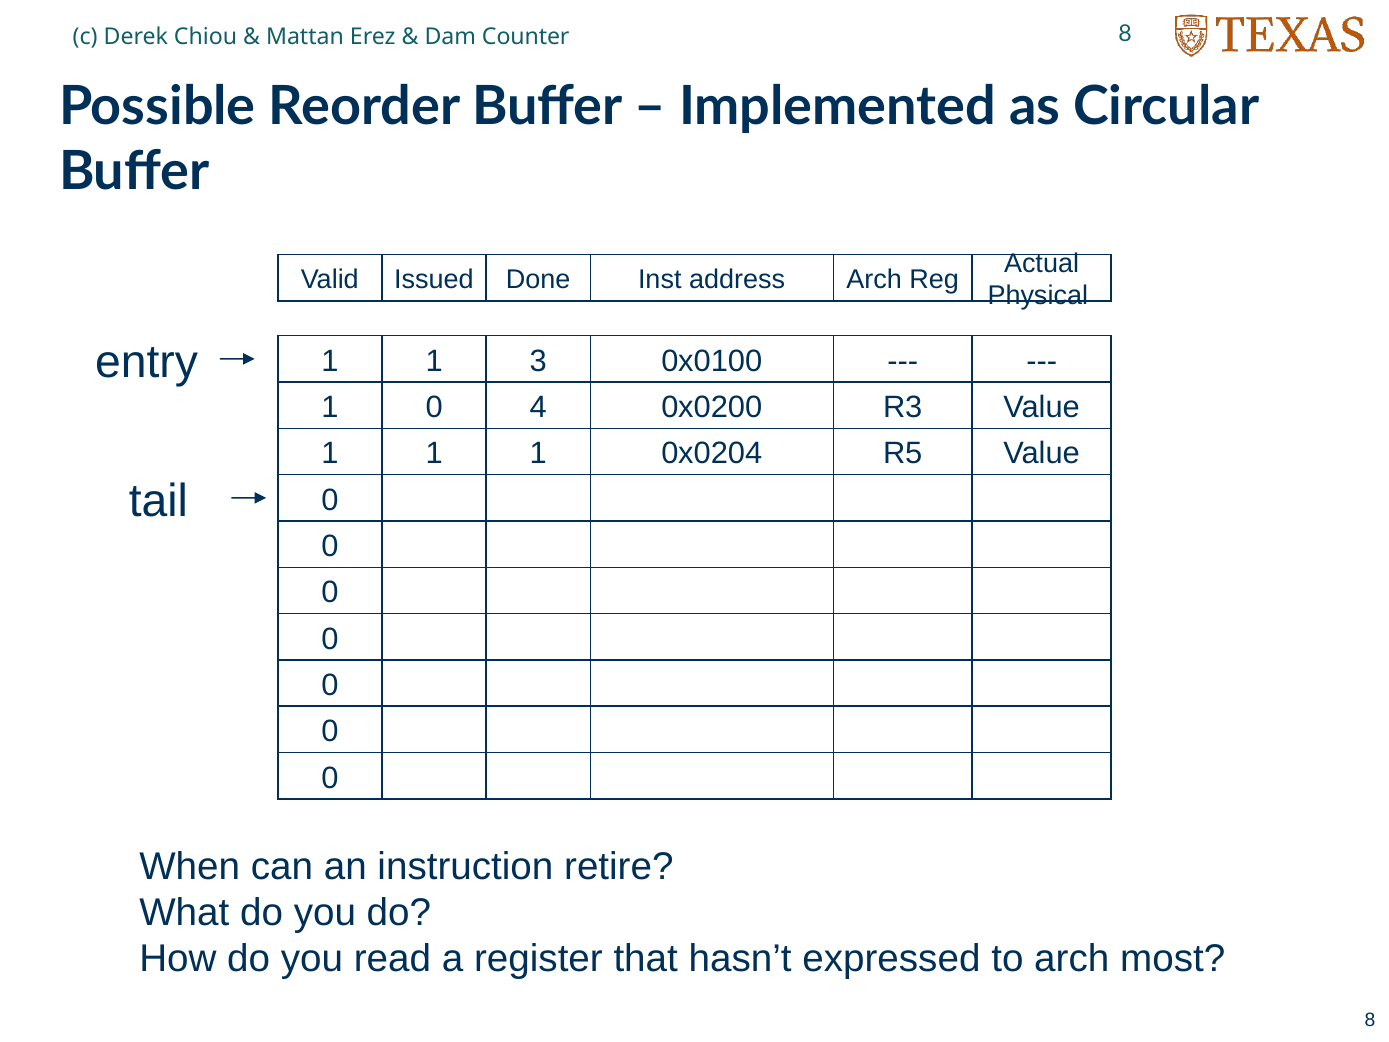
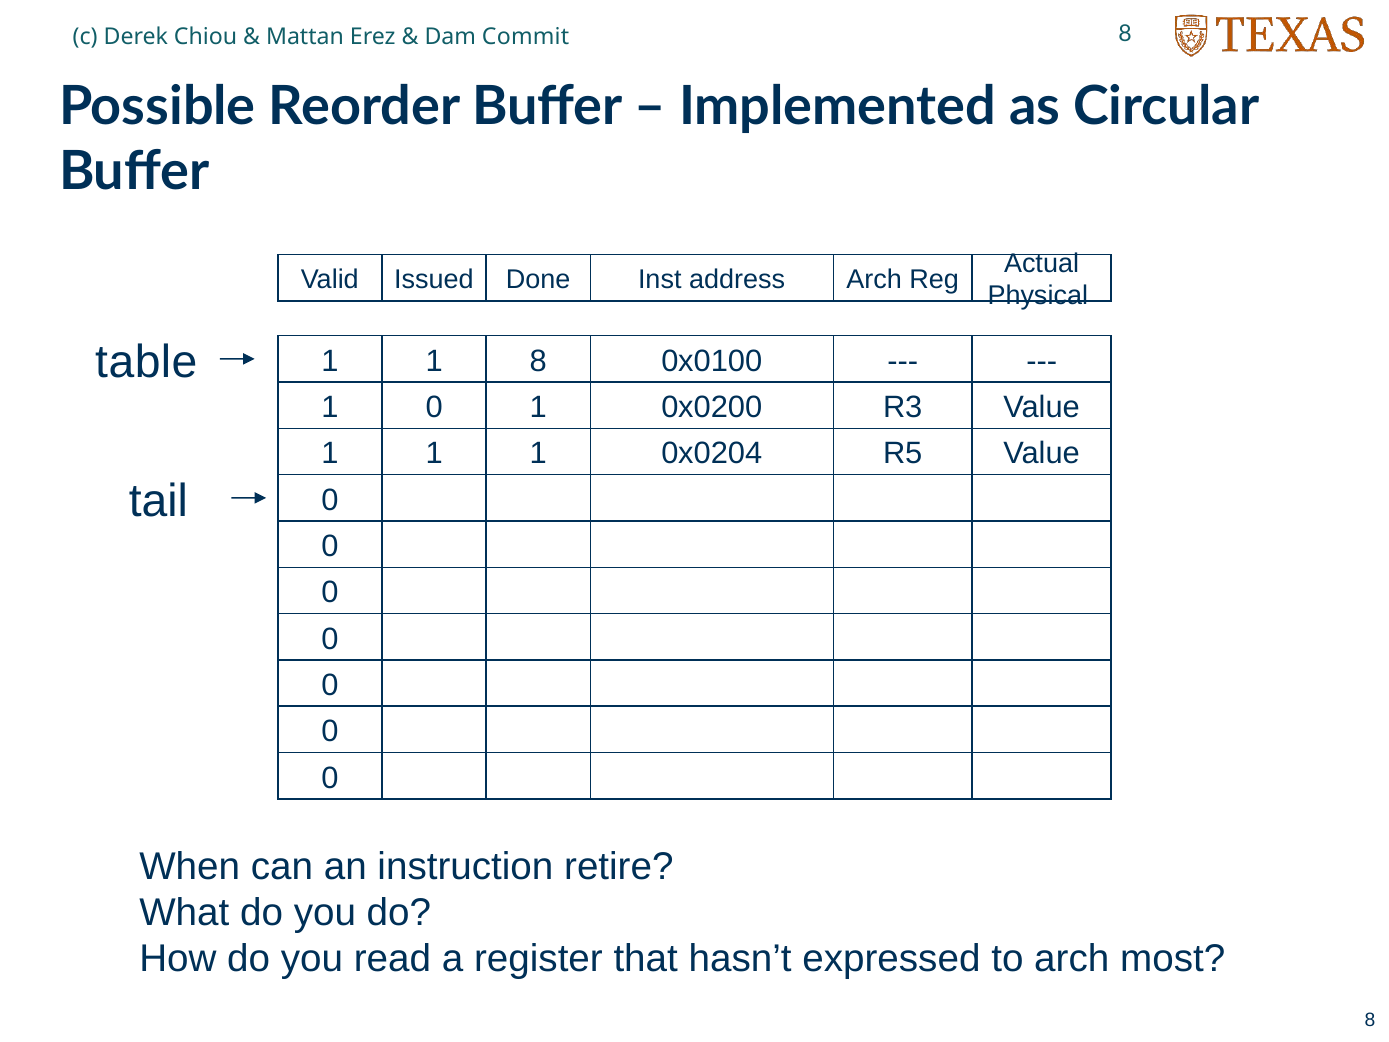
Counter: Counter -> Commit
entry: entry -> table
1 3: 3 -> 8
0 4: 4 -> 1
